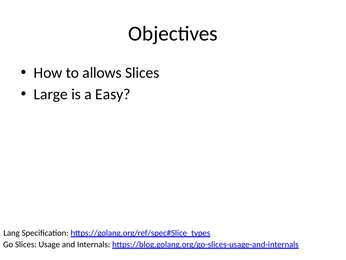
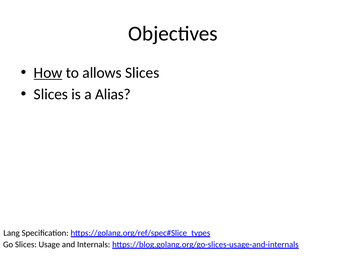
How underline: none -> present
Large at (51, 94): Large -> Slices
Easy: Easy -> Alias
